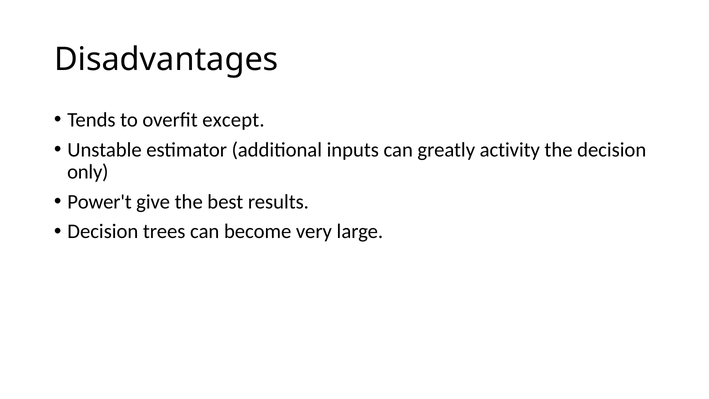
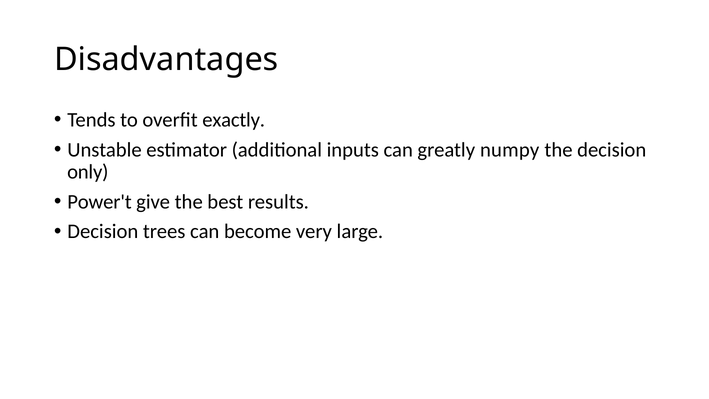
except: except -> exactly
activity: activity -> numpy
